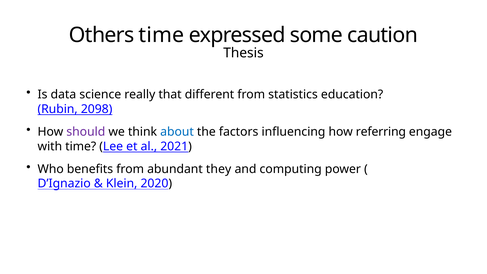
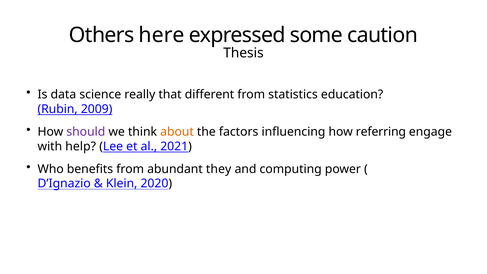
Others time: time -> here
2098: 2098 -> 2009
about colour: blue -> orange
with time: time -> help
